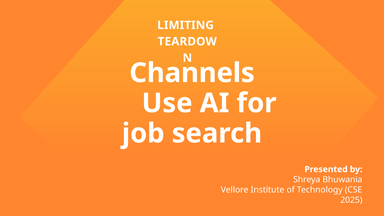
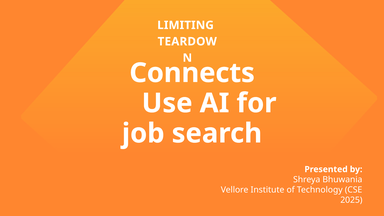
Channels: Channels -> Connects
